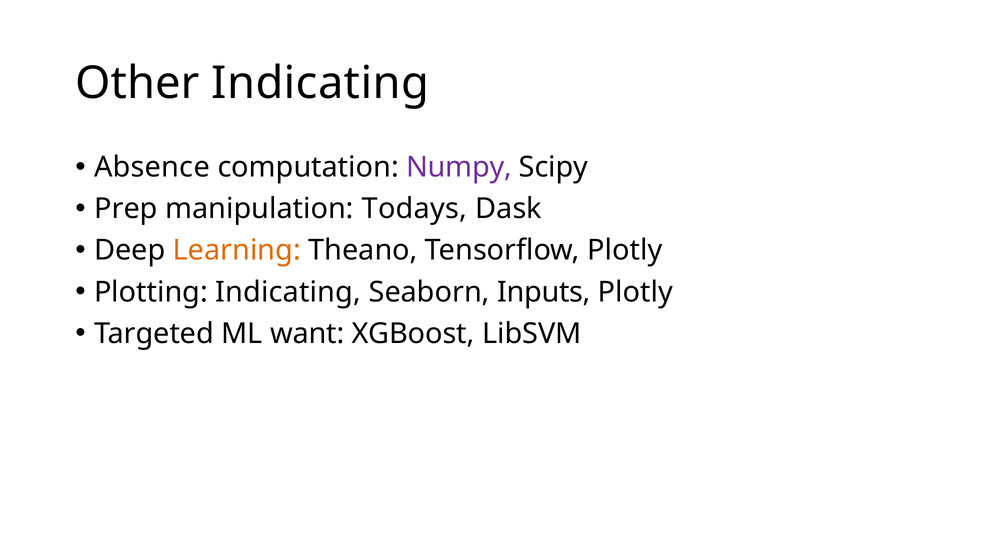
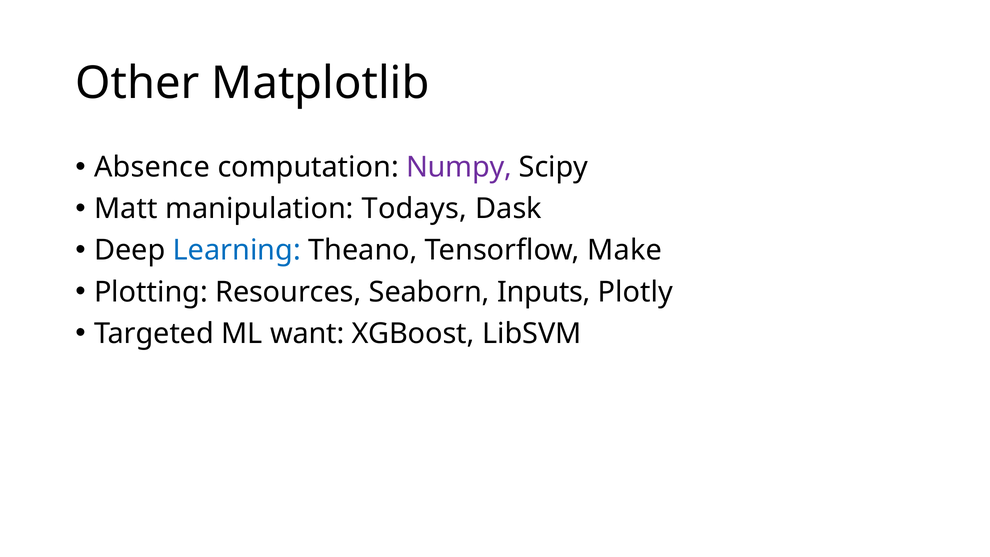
Other Indicating: Indicating -> Matplotlib
Prep: Prep -> Matt
Learning colour: orange -> blue
Tensorflow Plotly: Plotly -> Make
Plotting Indicating: Indicating -> Resources
